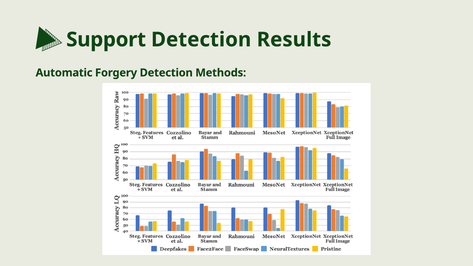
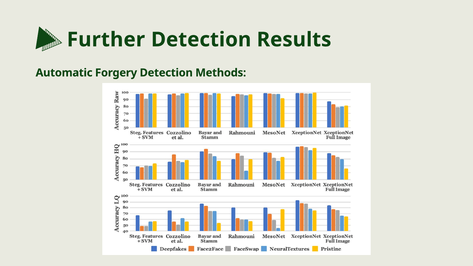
Support: Support -> Further
